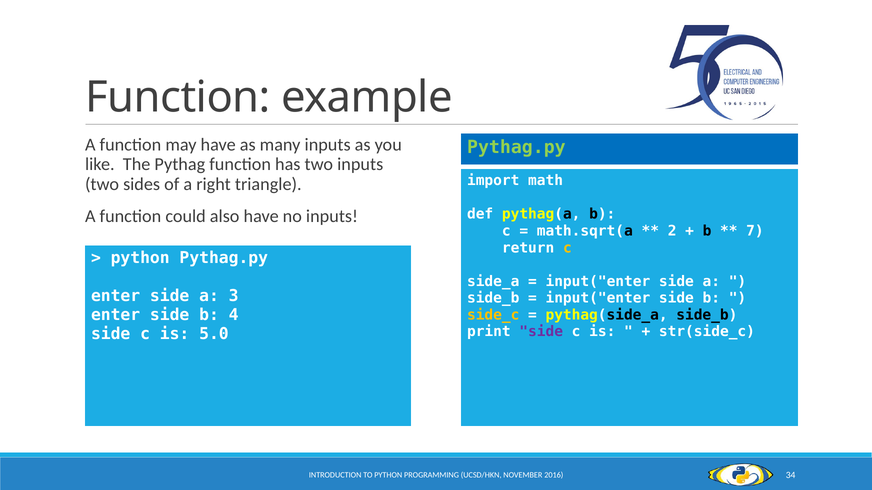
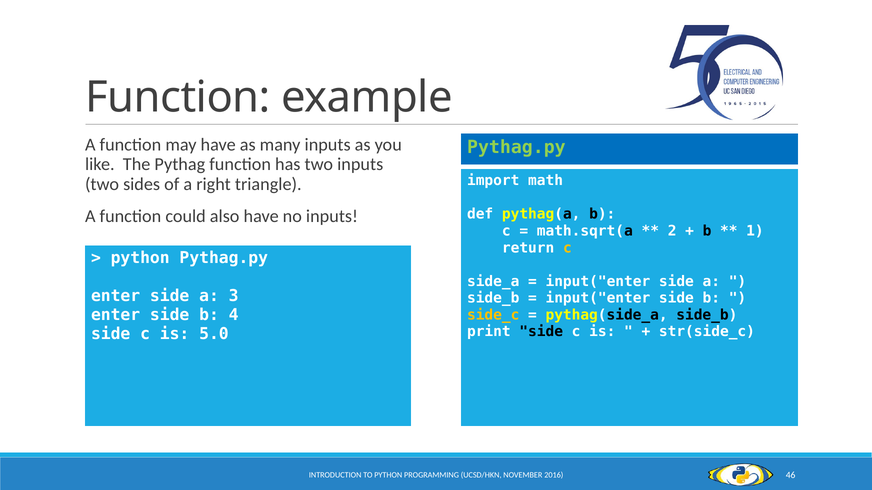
7: 7 -> 1
side at (541, 332) colour: purple -> black
34: 34 -> 46
